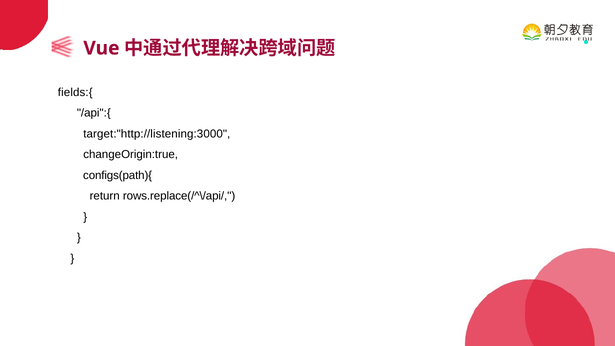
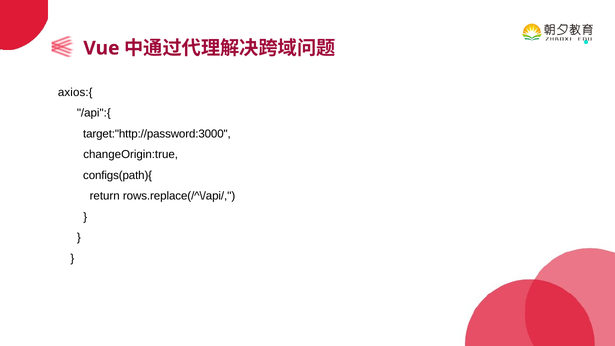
fields:{: fields:{ -> axios:{
target:"http://listening:3000: target:"http://listening:3000 -> target:"http://password:3000
